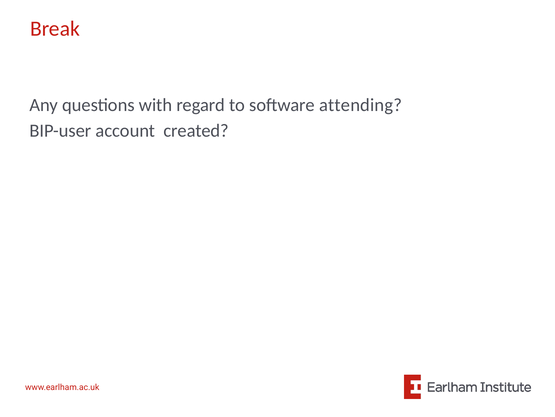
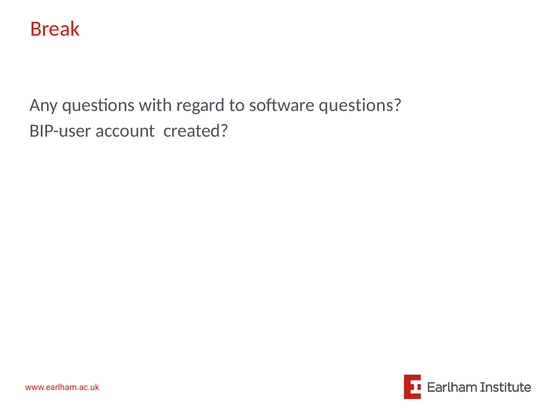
software attending: attending -> questions
